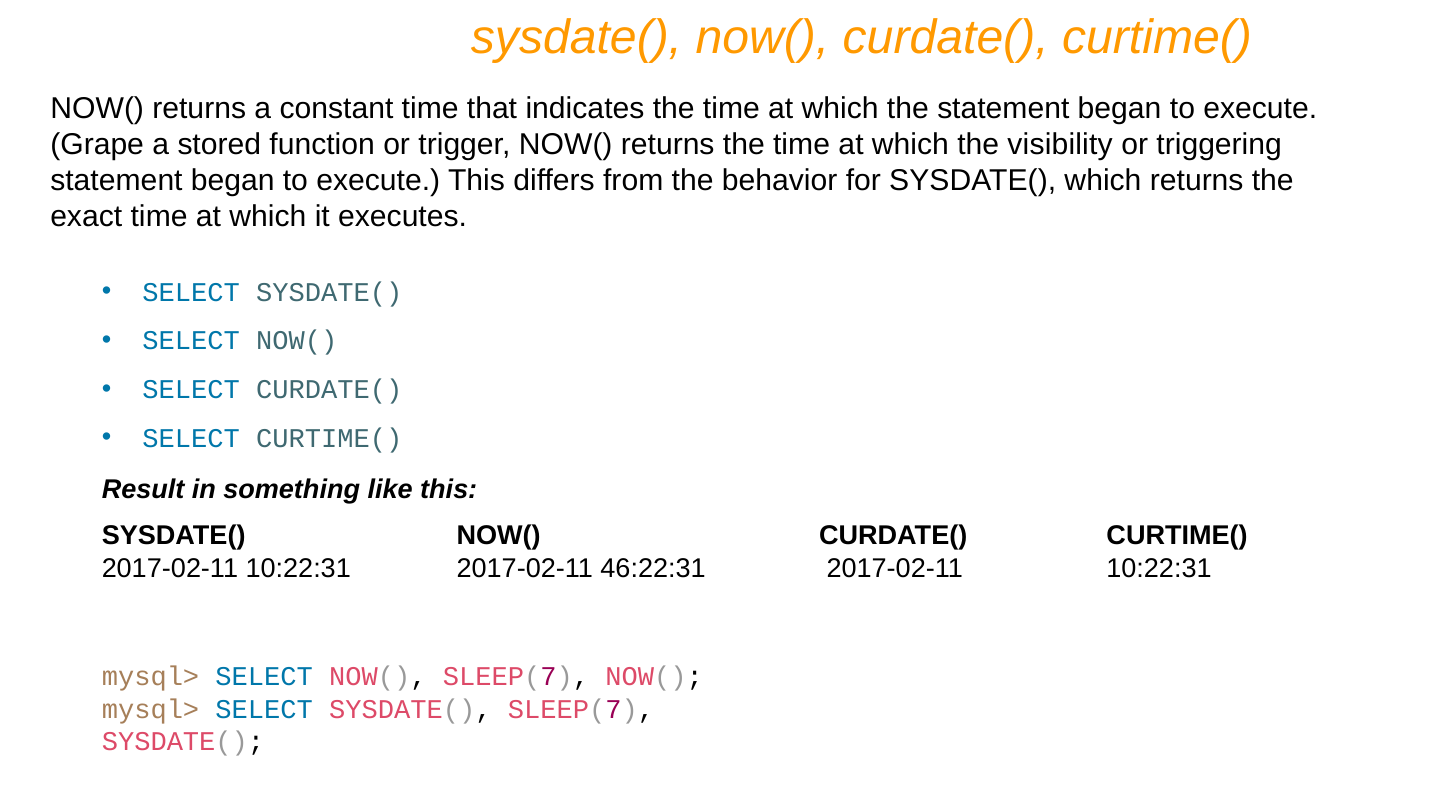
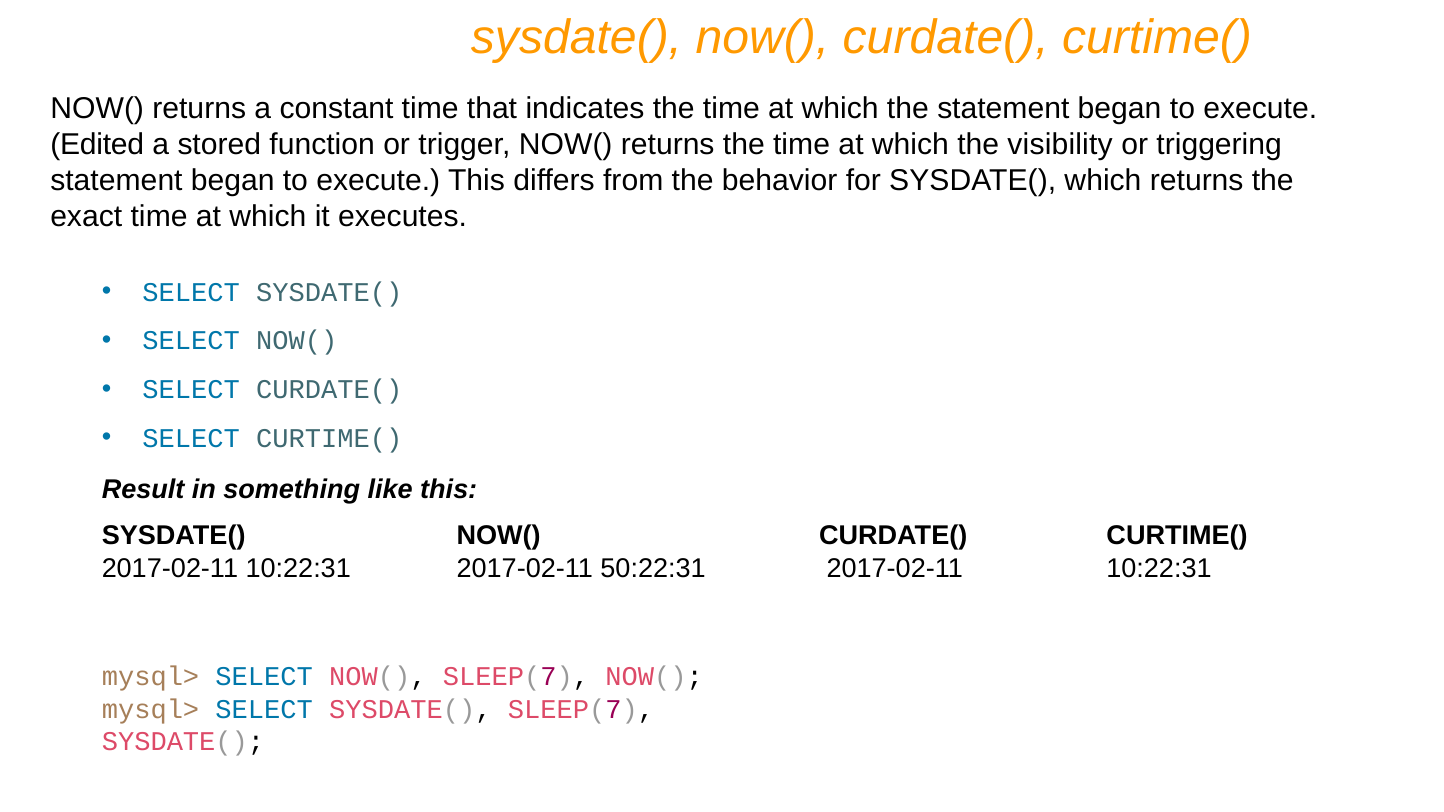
Grape: Grape -> Edited
46:22:31: 46:22:31 -> 50:22:31
